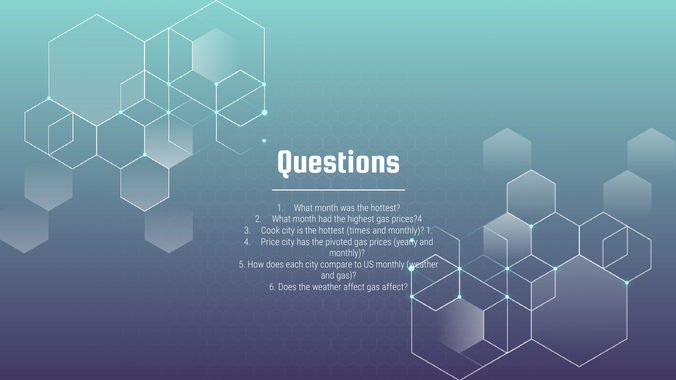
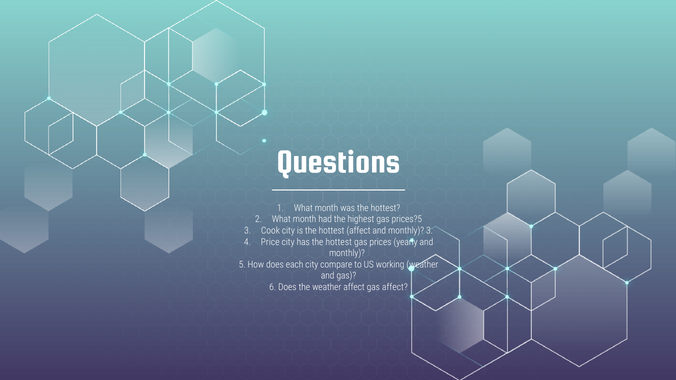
prices?4: prices?4 -> prices?5
hottest times: times -> affect
monthly 1: 1 -> 3
has the pivoted: pivoted -> hottest
US monthly: monthly -> working
